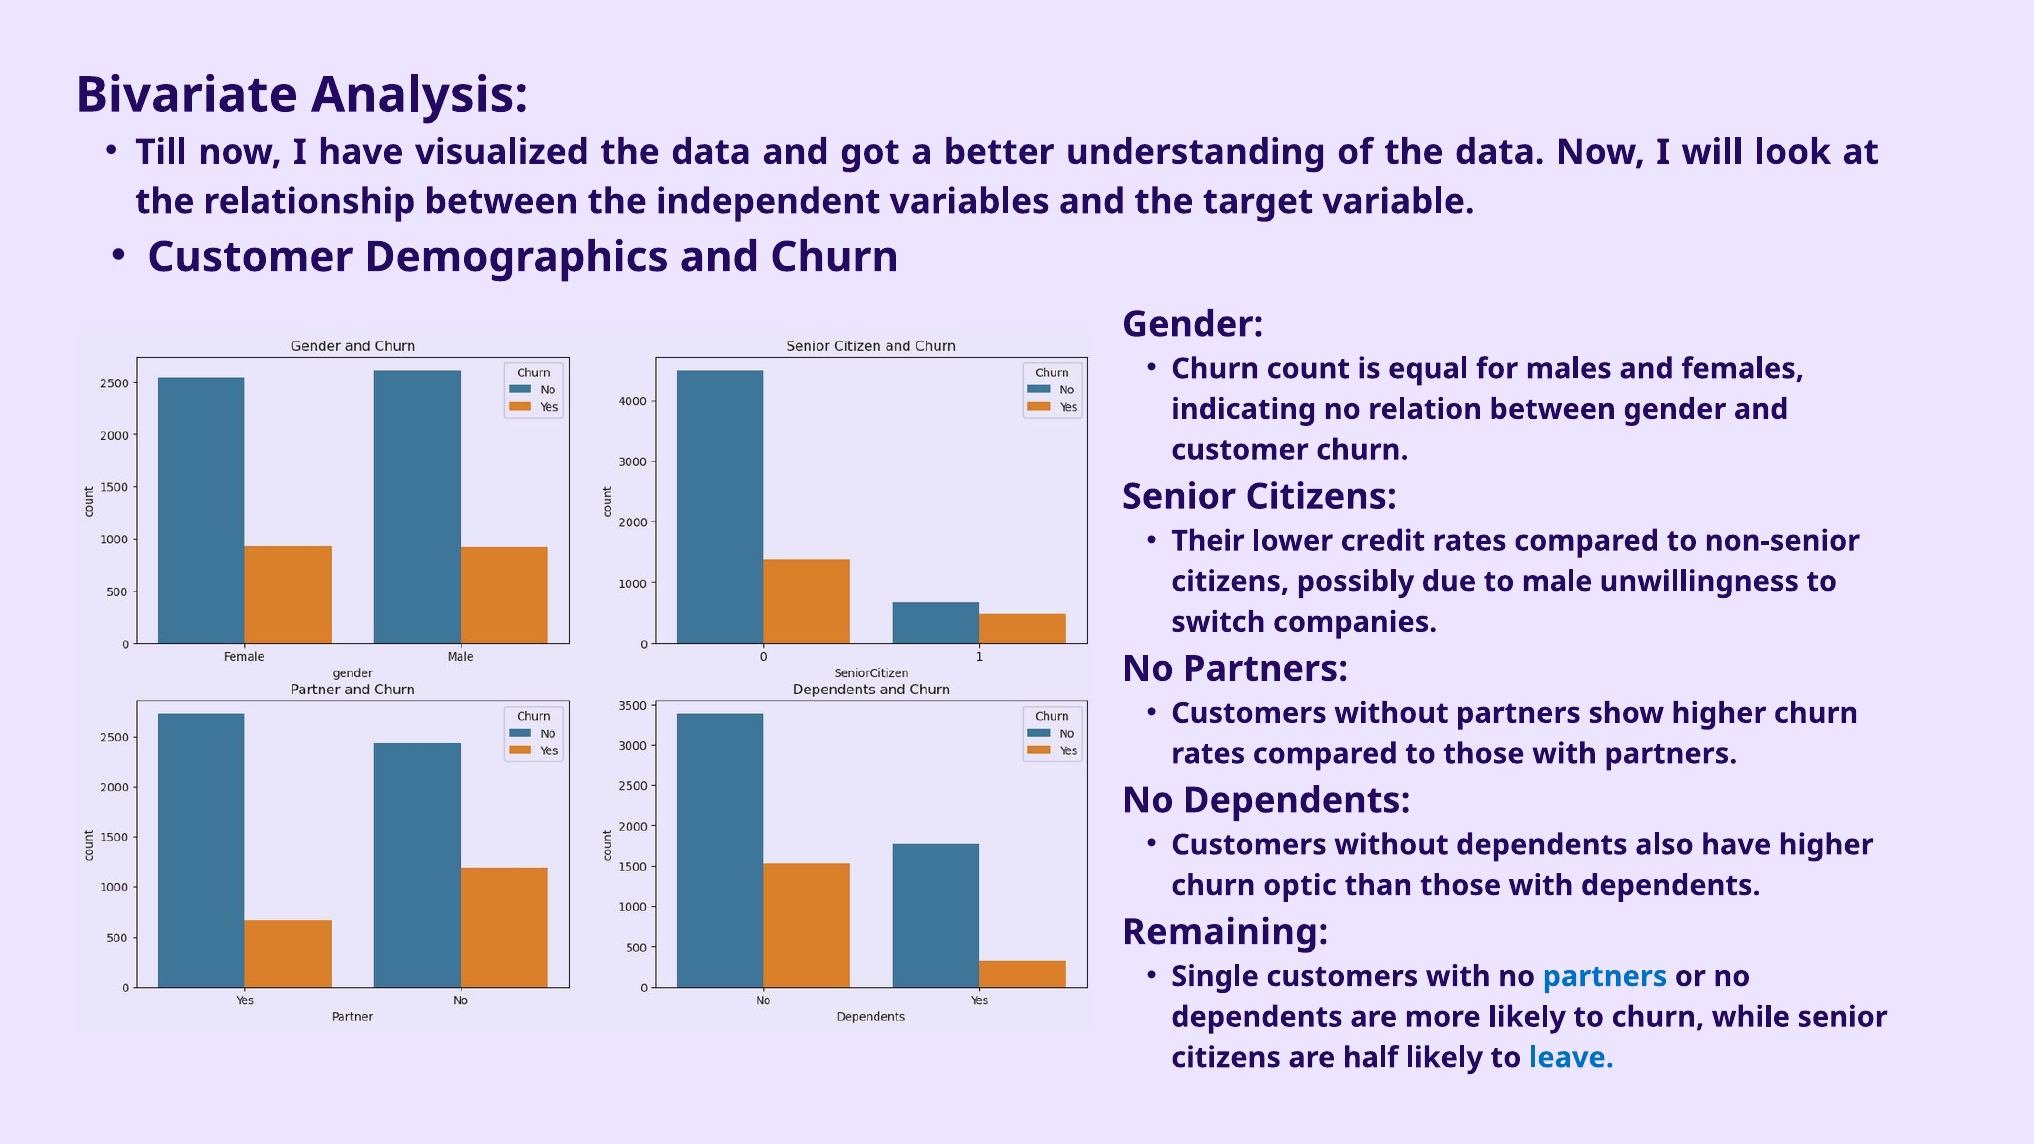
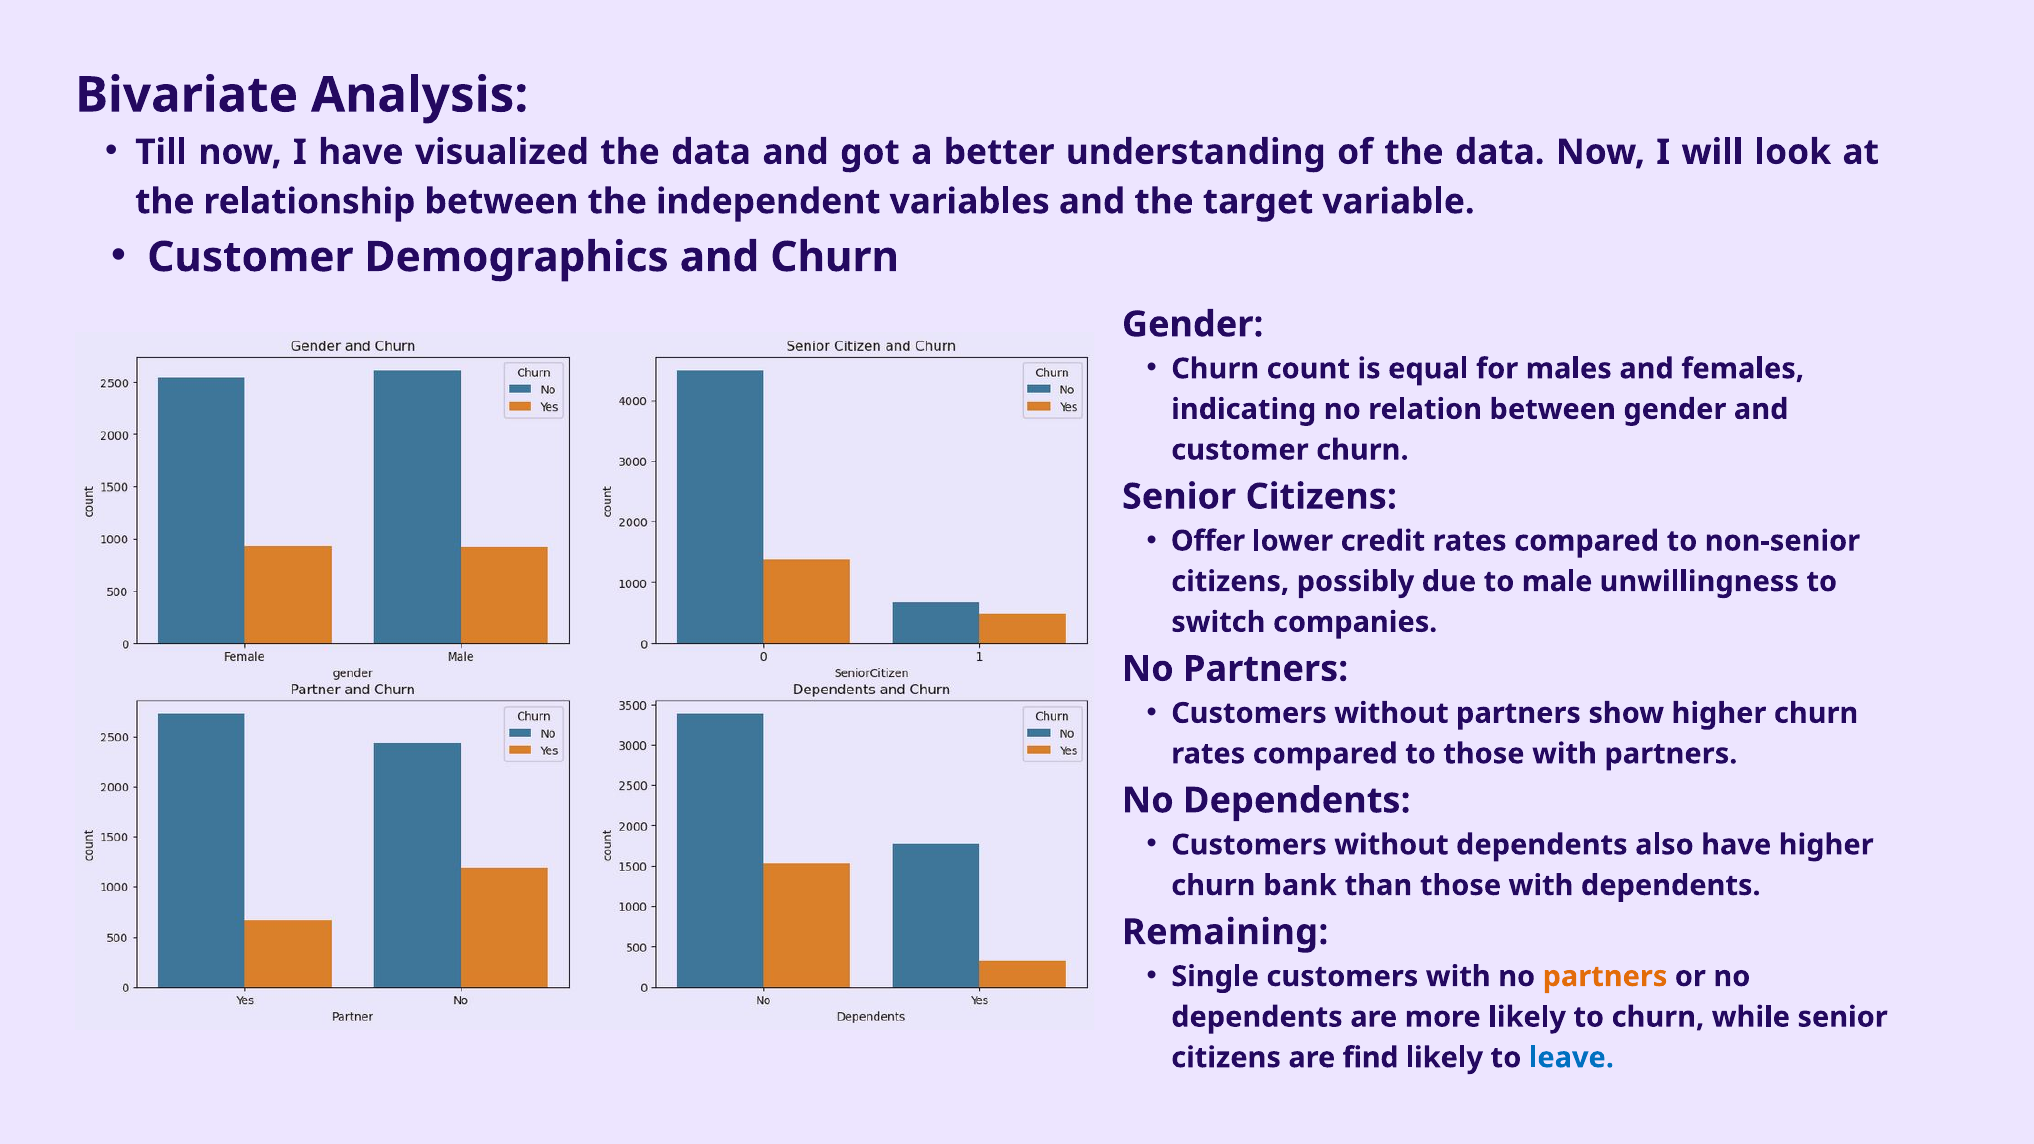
Their: Their -> Offer
optic: optic -> bank
partners at (1605, 977) colour: blue -> orange
half: half -> find
